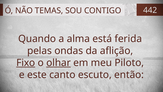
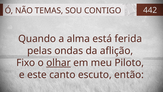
Fixo underline: present -> none
